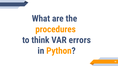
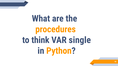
errors: errors -> single
